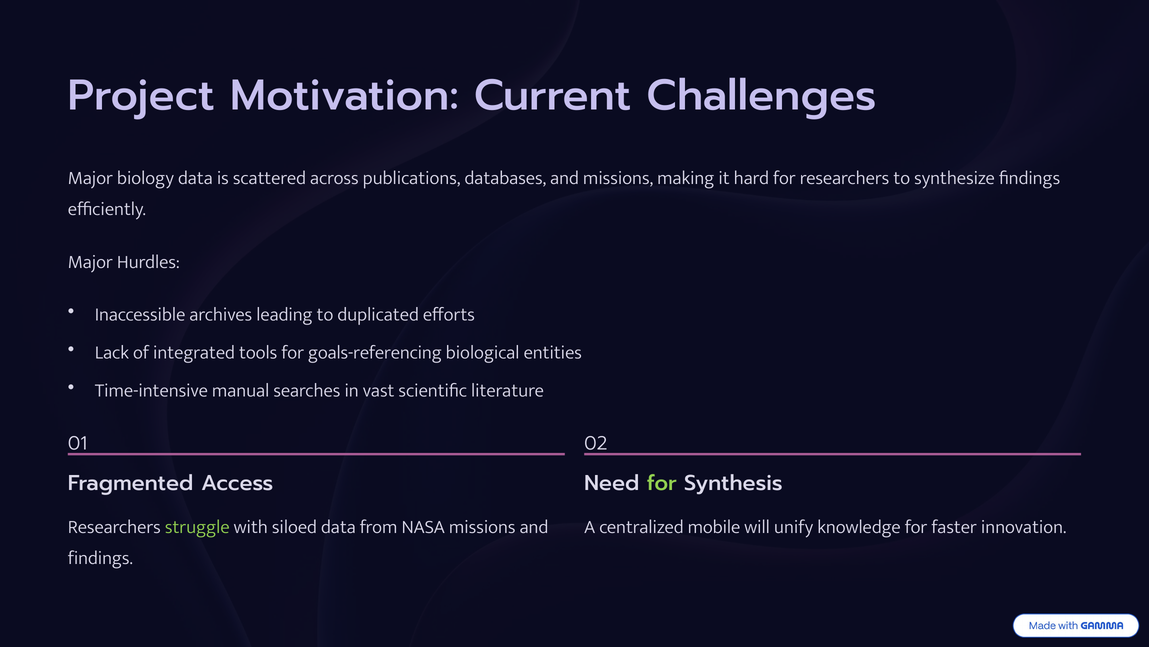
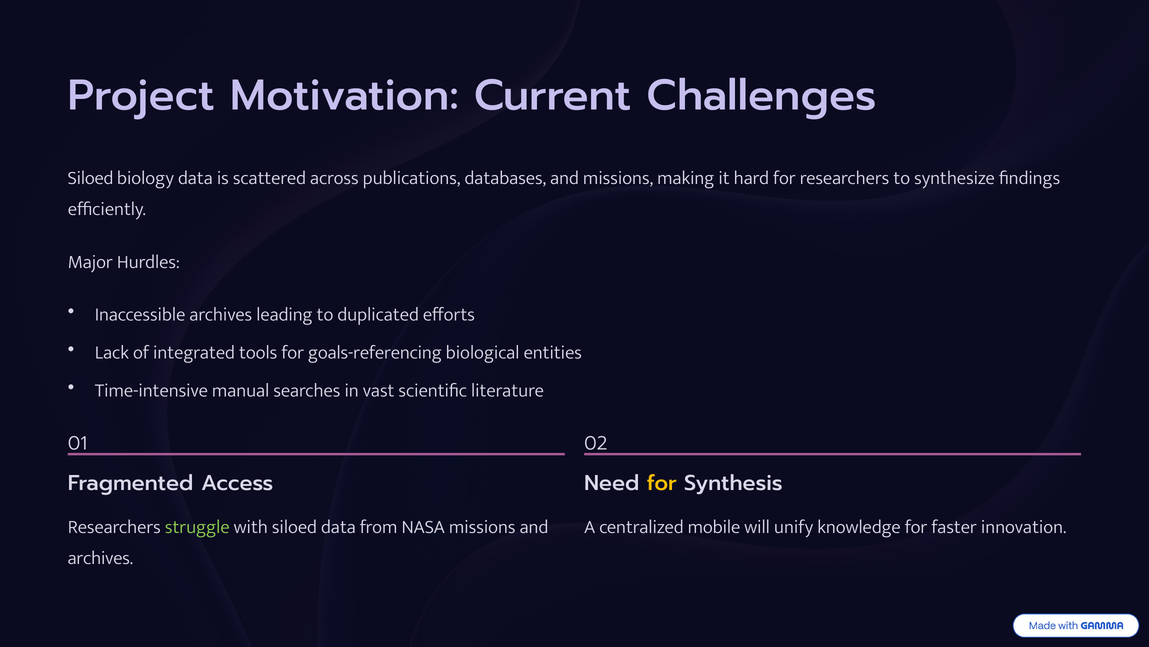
Major at (90, 178): Major -> Siloed
for at (662, 483) colour: light green -> yellow
findings at (100, 557): findings -> archives
